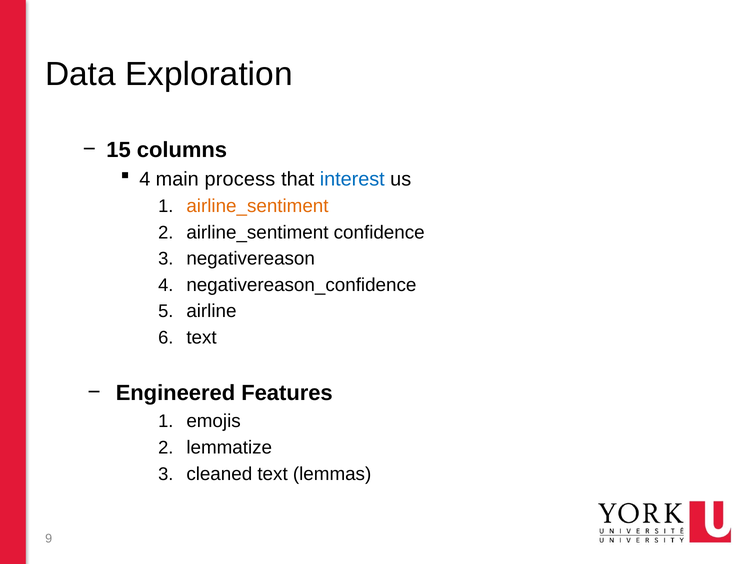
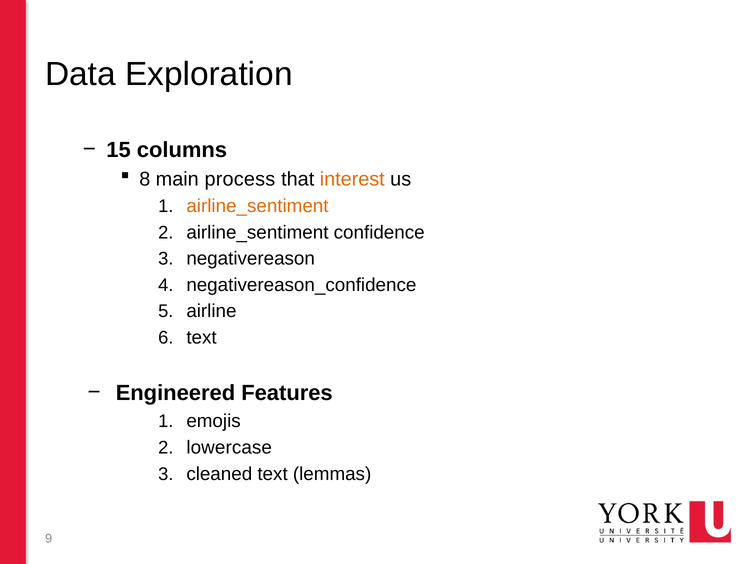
4 at (145, 179): 4 -> 8
interest colour: blue -> orange
lemmatize: lemmatize -> lowercase
